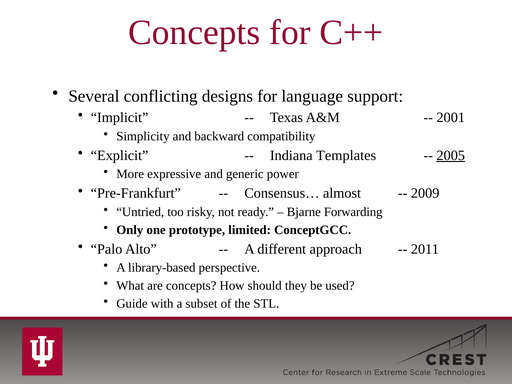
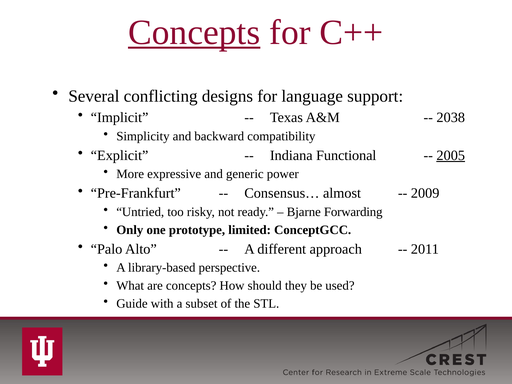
Concepts at (194, 32) underline: none -> present
2001: 2001 -> 2038
Templates: Templates -> Functional
